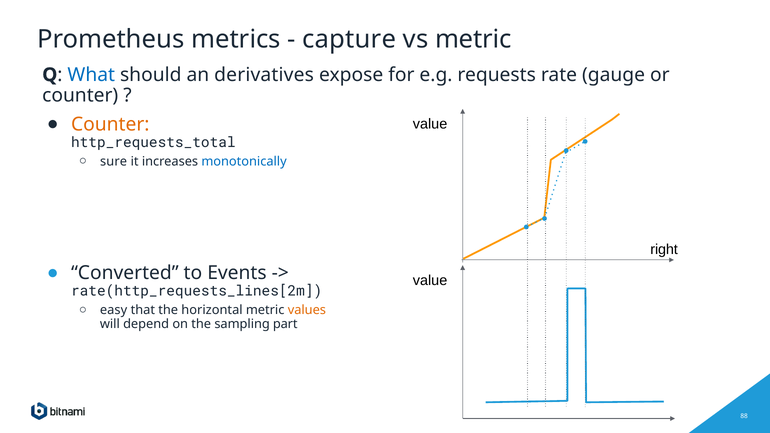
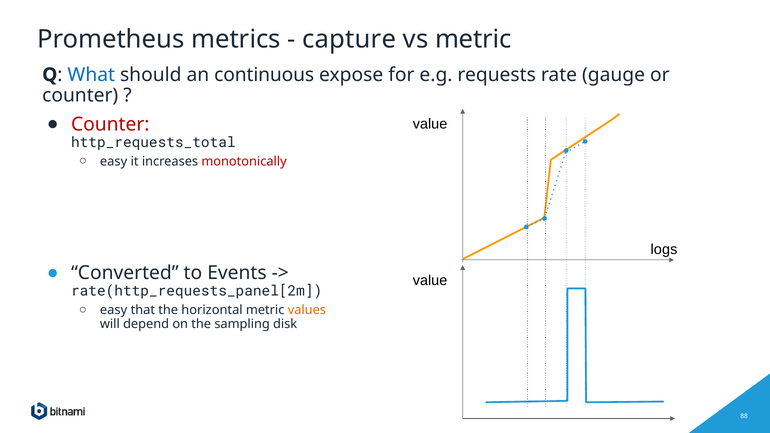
derivatives: derivatives -> continuous
Counter at (110, 124) colour: orange -> red
sure at (114, 161): sure -> easy
monotonically colour: blue -> red
right: right -> logs
rate(http_requests_lines[2m: rate(http_requests_lines[2m -> rate(http_requests_panel[2m
part: part -> disk
